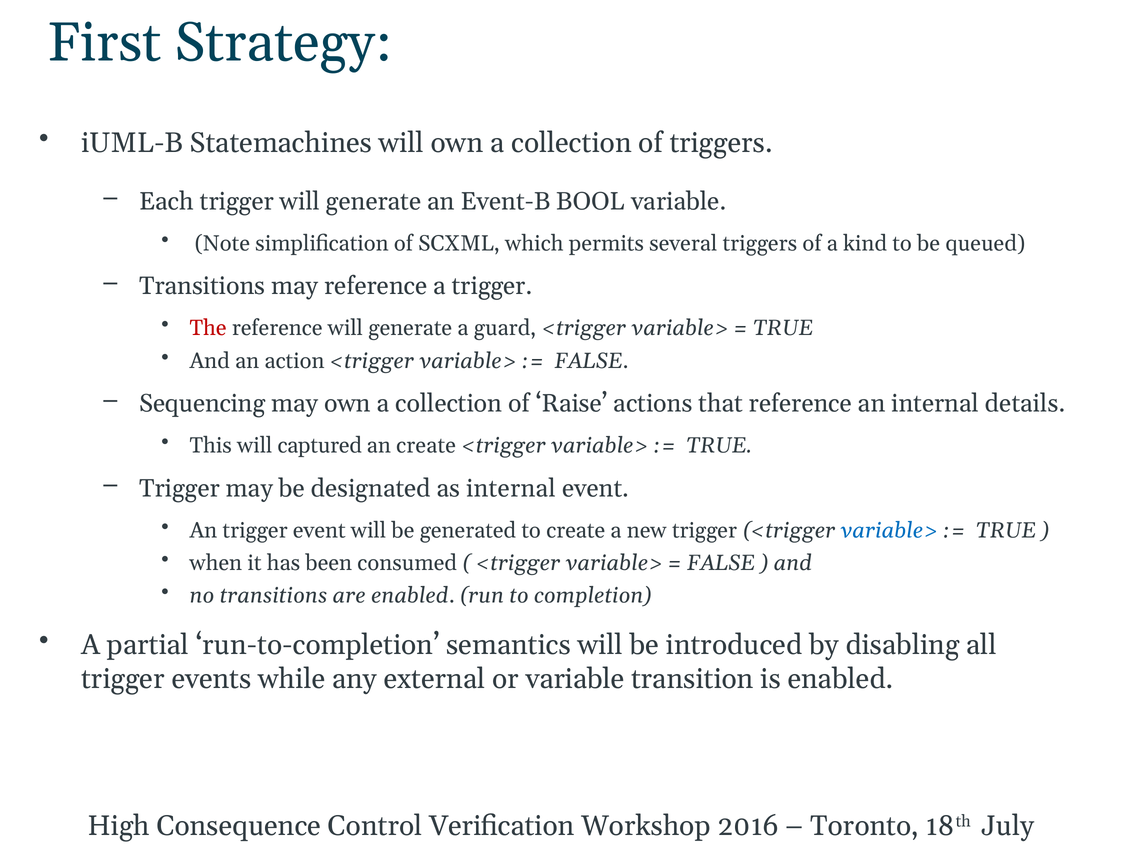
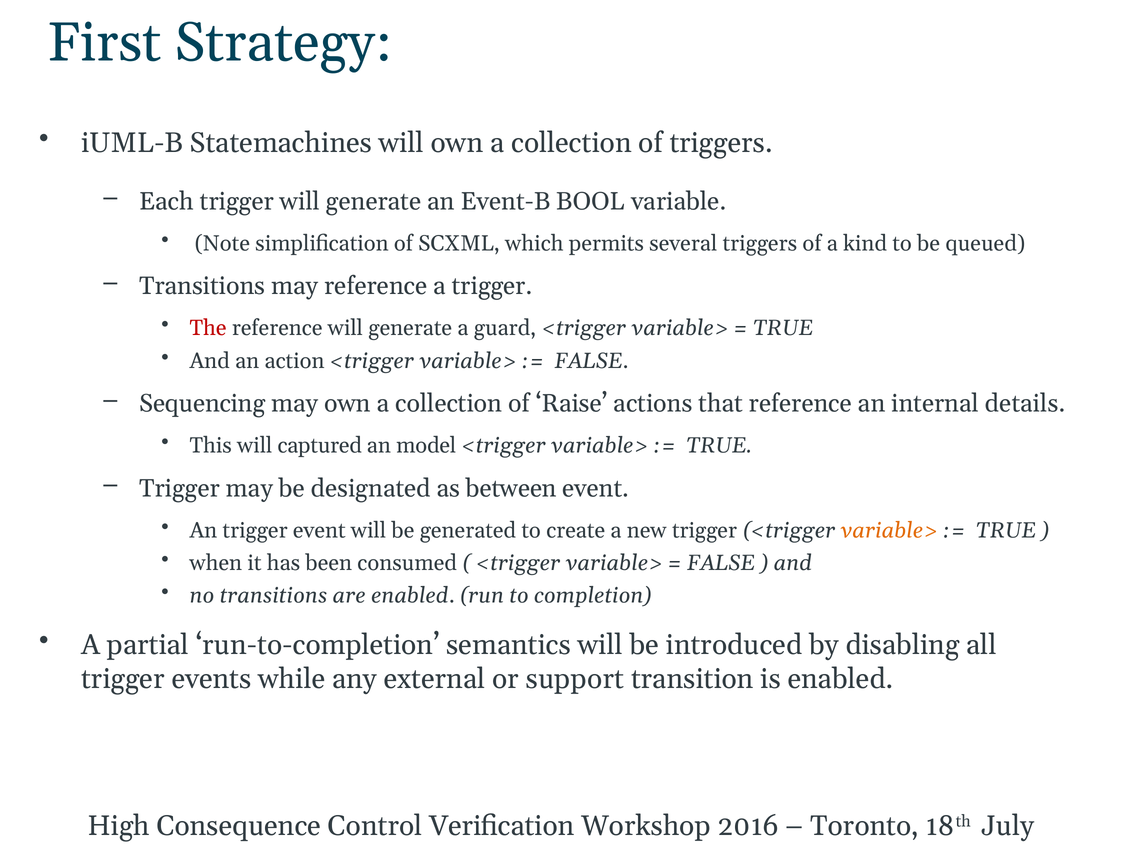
an create: create -> model
as internal: internal -> between
variable> at (889, 530) colour: blue -> orange
or variable: variable -> support
